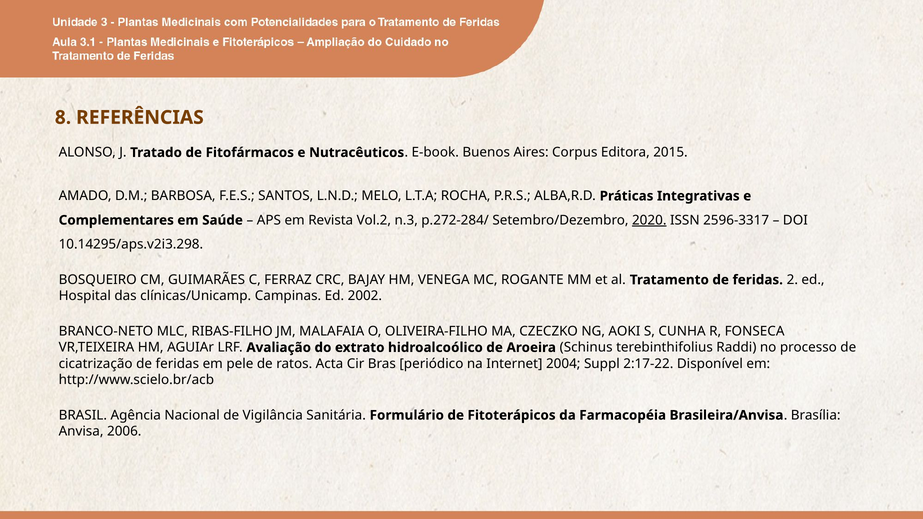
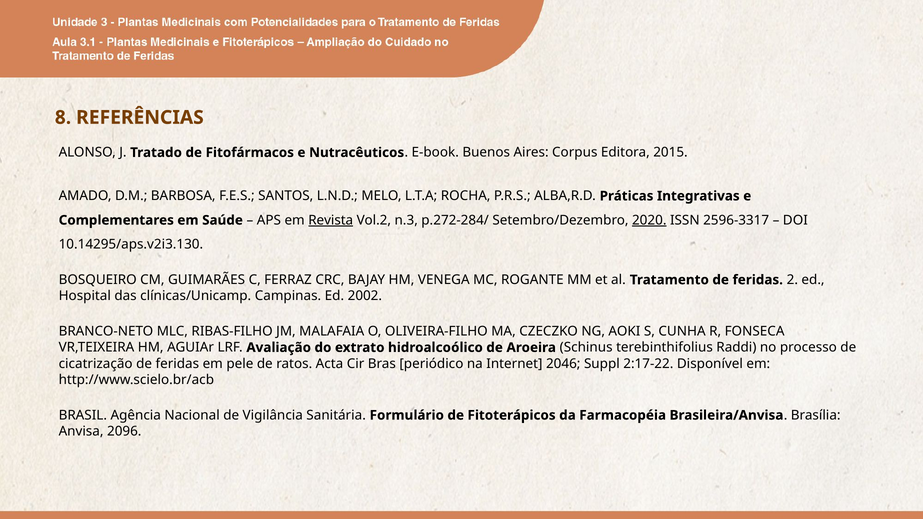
Revista underline: none -> present
10.14295/aps.v2i3.298: 10.14295/aps.v2i3.298 -> 10.14295/aps.v2i3.130
2004: 2004 -> 2046
2006: 2006 -> 2096
